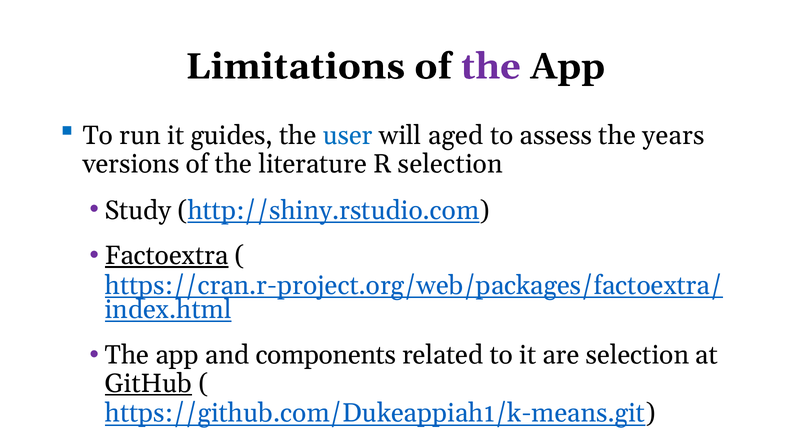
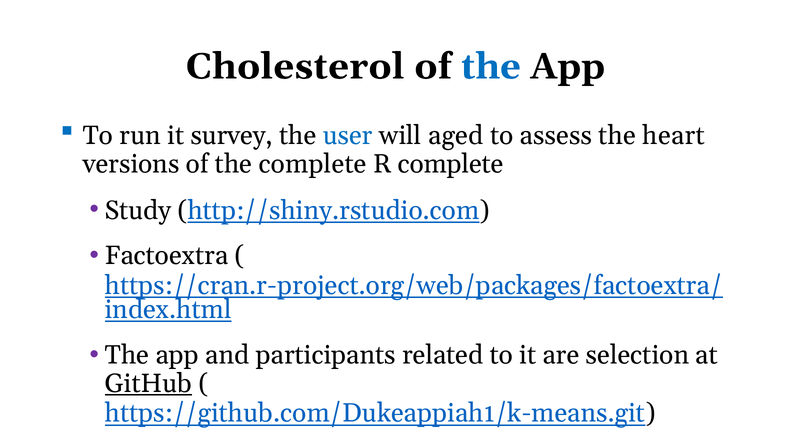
Limitations: Limitations -> Cholesterol
the at (491, 66) colour: purple -> blue
guides: guides -> survey
years: years -> heart
the literature: literature -> complete
R selection: selection -> complete
Factoextra underline: present -> none
components: components -> participants
